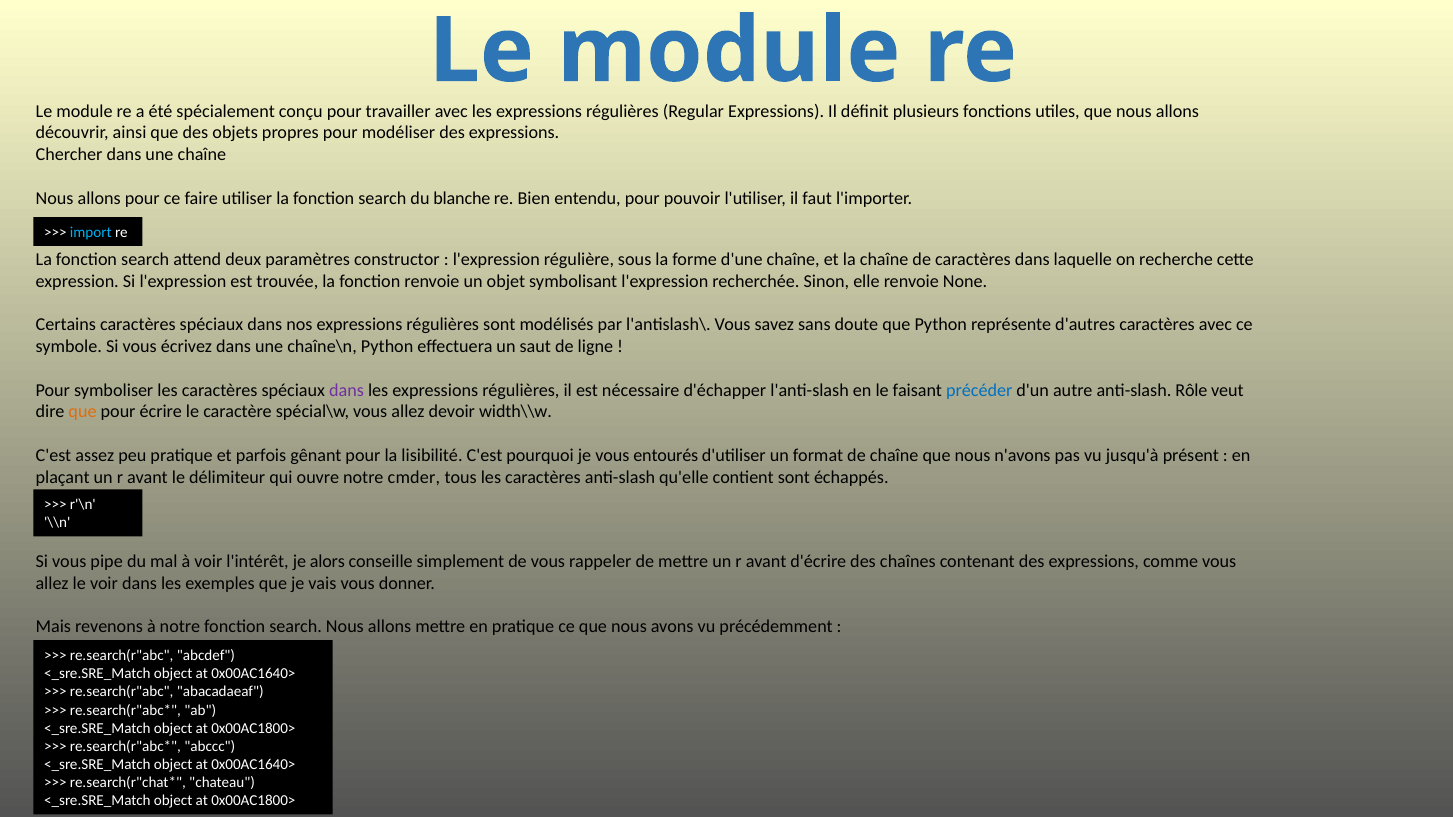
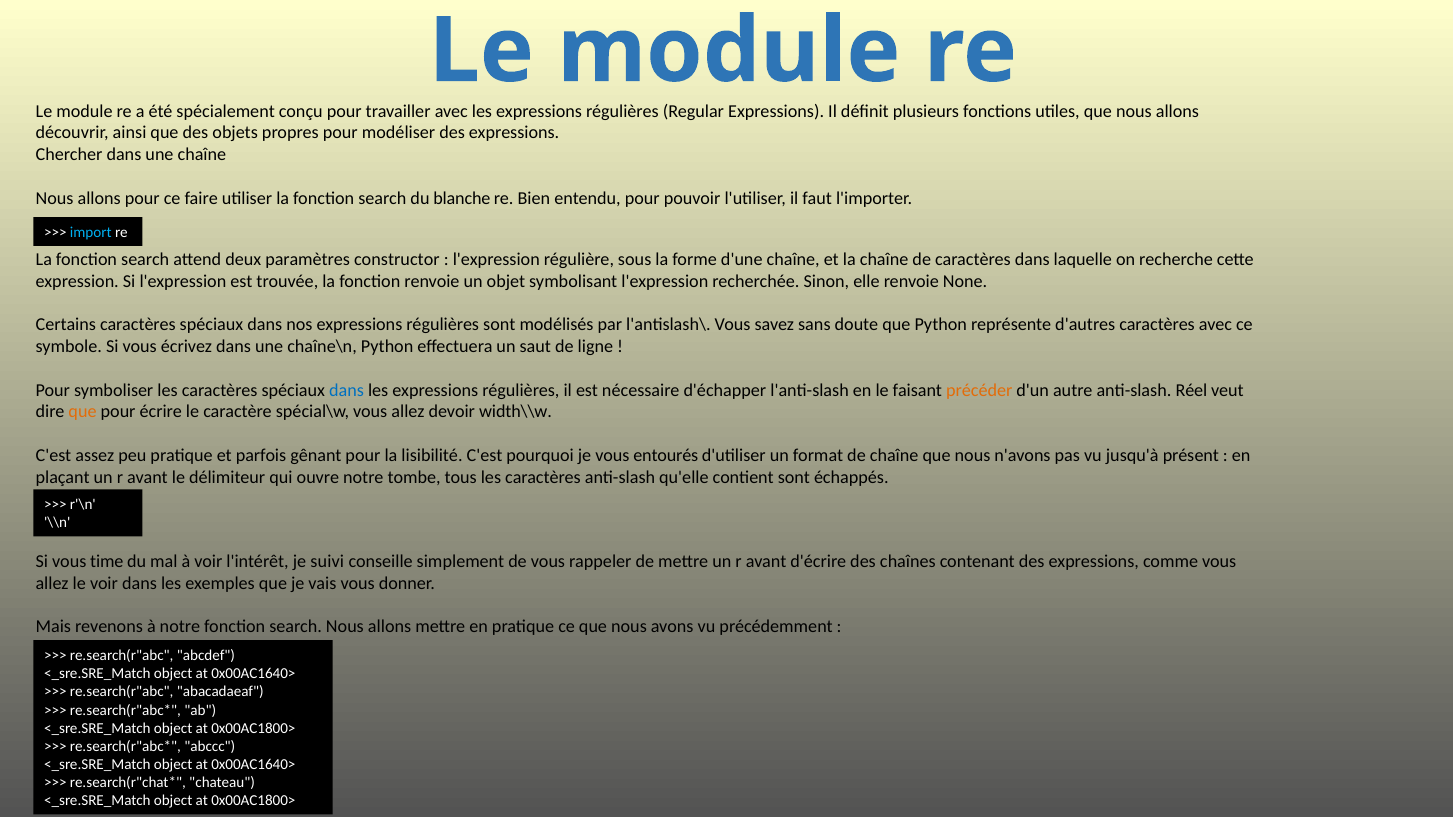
dans at (347, 390) colour: purple -> blue
précéder colour: blue -> orange
Rôle: Rôle -> Réel
cmder: cmder -> tombe
pipe: pipe -> time
alors: alors -> suivi
